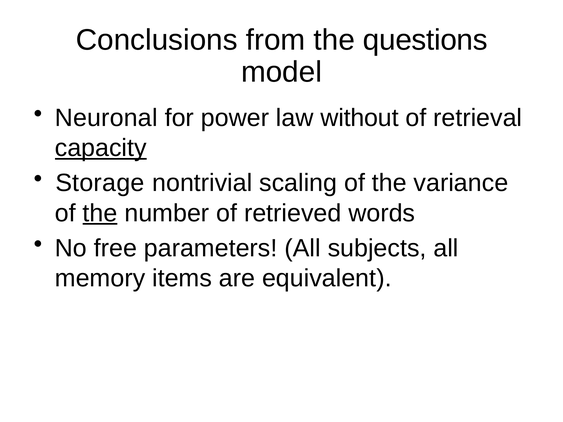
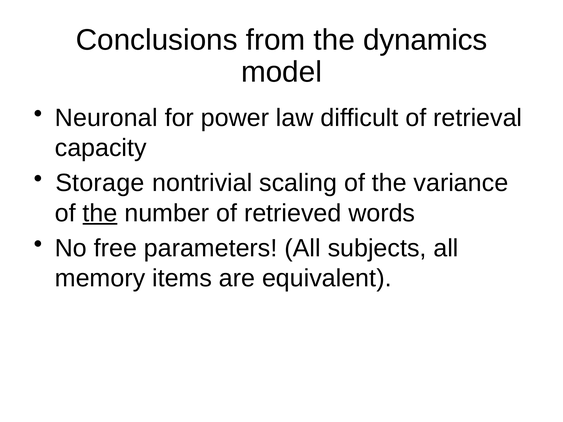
questions: questions -> dynamics
without: without -> difficult
capacity underline: present -> none
